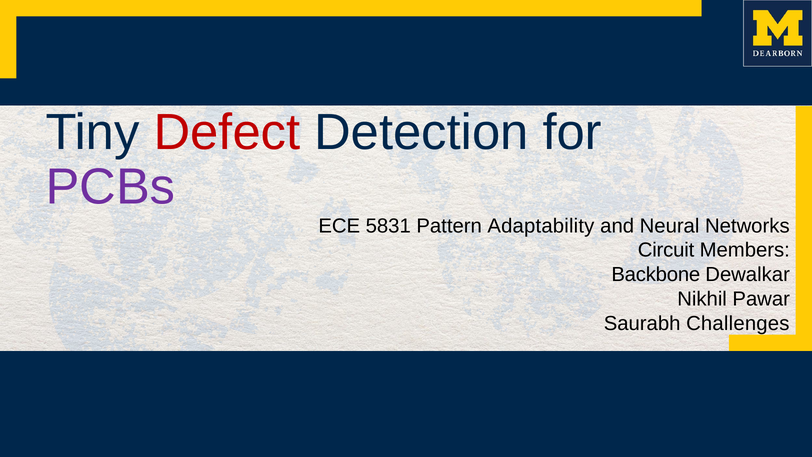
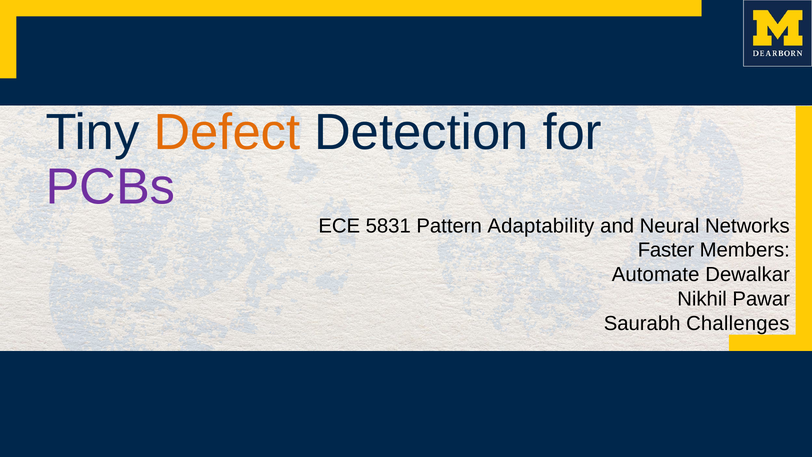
Defect colour: red -> orange
Circuit: Circuit -> Faster
Backbone: Backbone -> Automate
